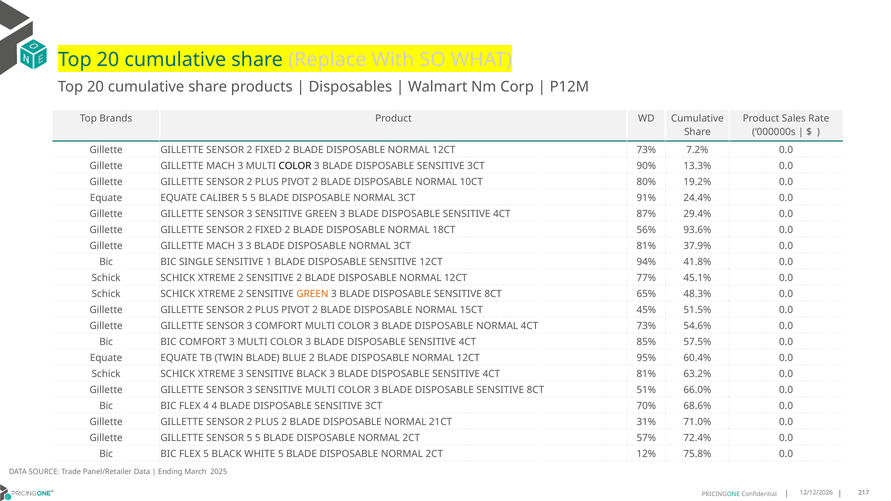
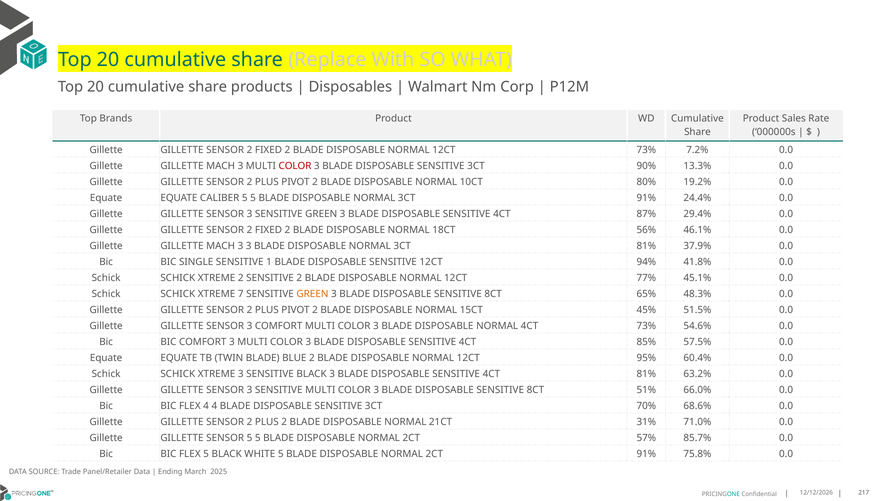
COLOR at (295, 166) colour: black -> red
93.6%: 93.6% -> 46.1%
2 at (241, 294): 2 -> 7
72.4%: 72.4% -> 85.7%
2CT 12%: 12% -> 91%
